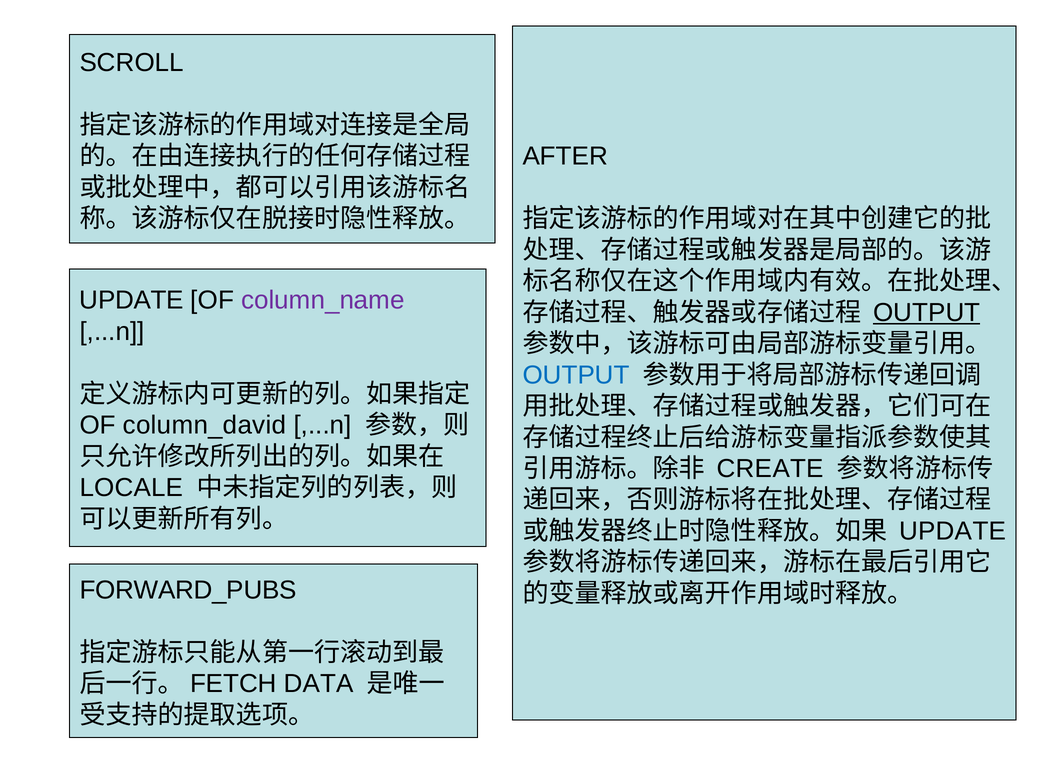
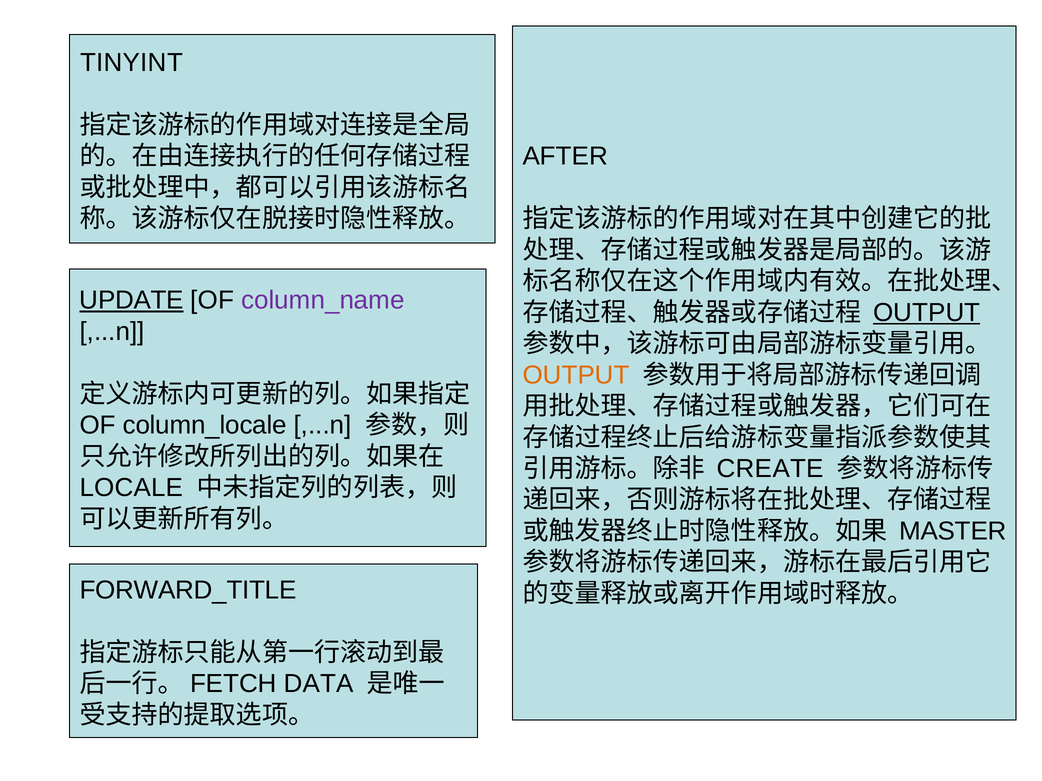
SCROLL: SCROLL -> TINYINT
UPDATE at (132, 301) underline: none -> present
OUTPUT at (576, 375) colour: blue -> orange
column_david: column_david -> column_locale
UPDATE at (953, 531): UPDATE -> MASTER
FORWARD_PUBS: FORWARD_PUBS -> FORWARD_TITLE
